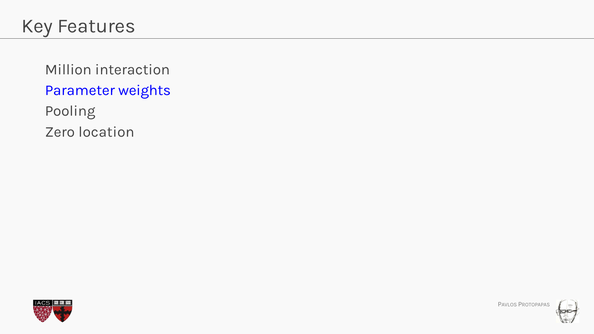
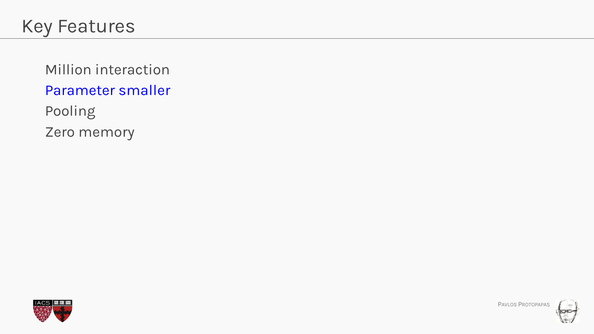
weights: weights -> smaller
location: location -> memory
